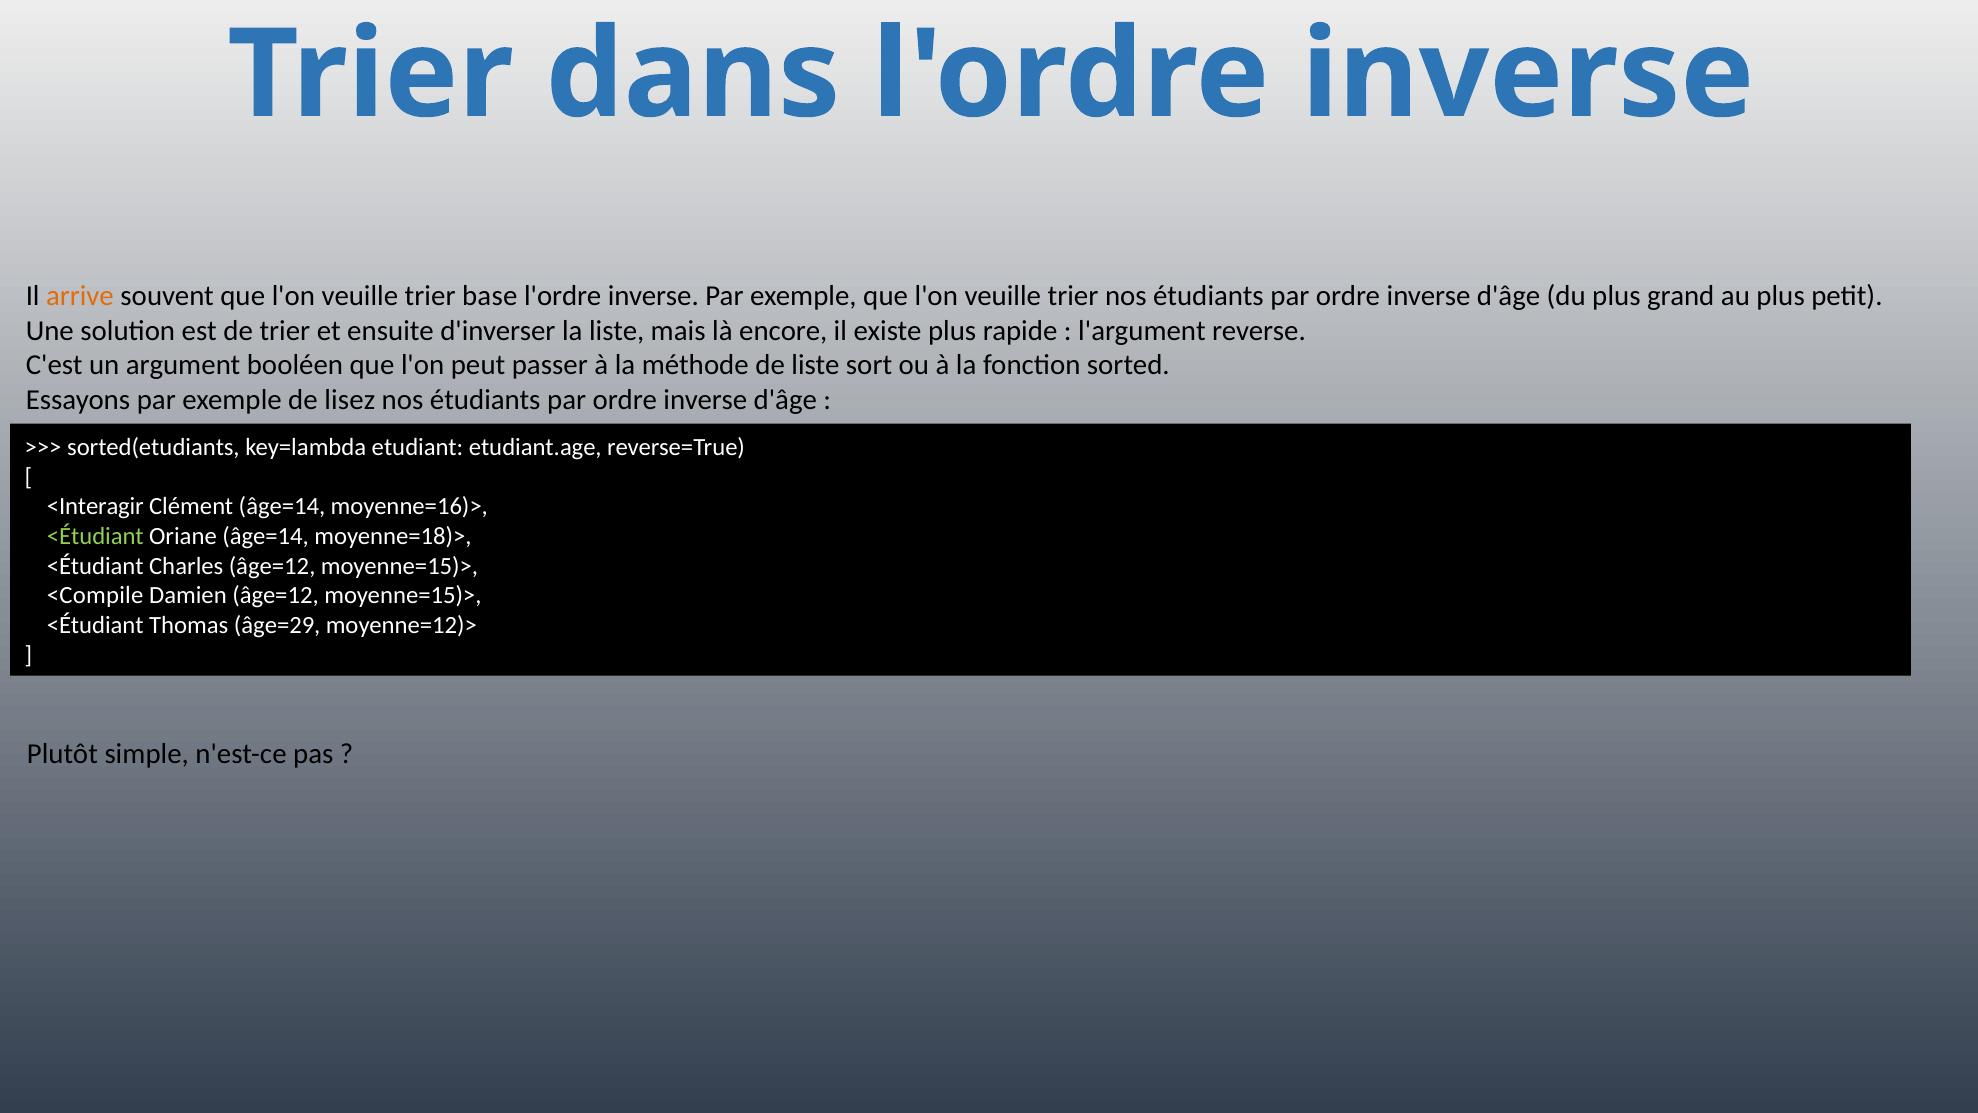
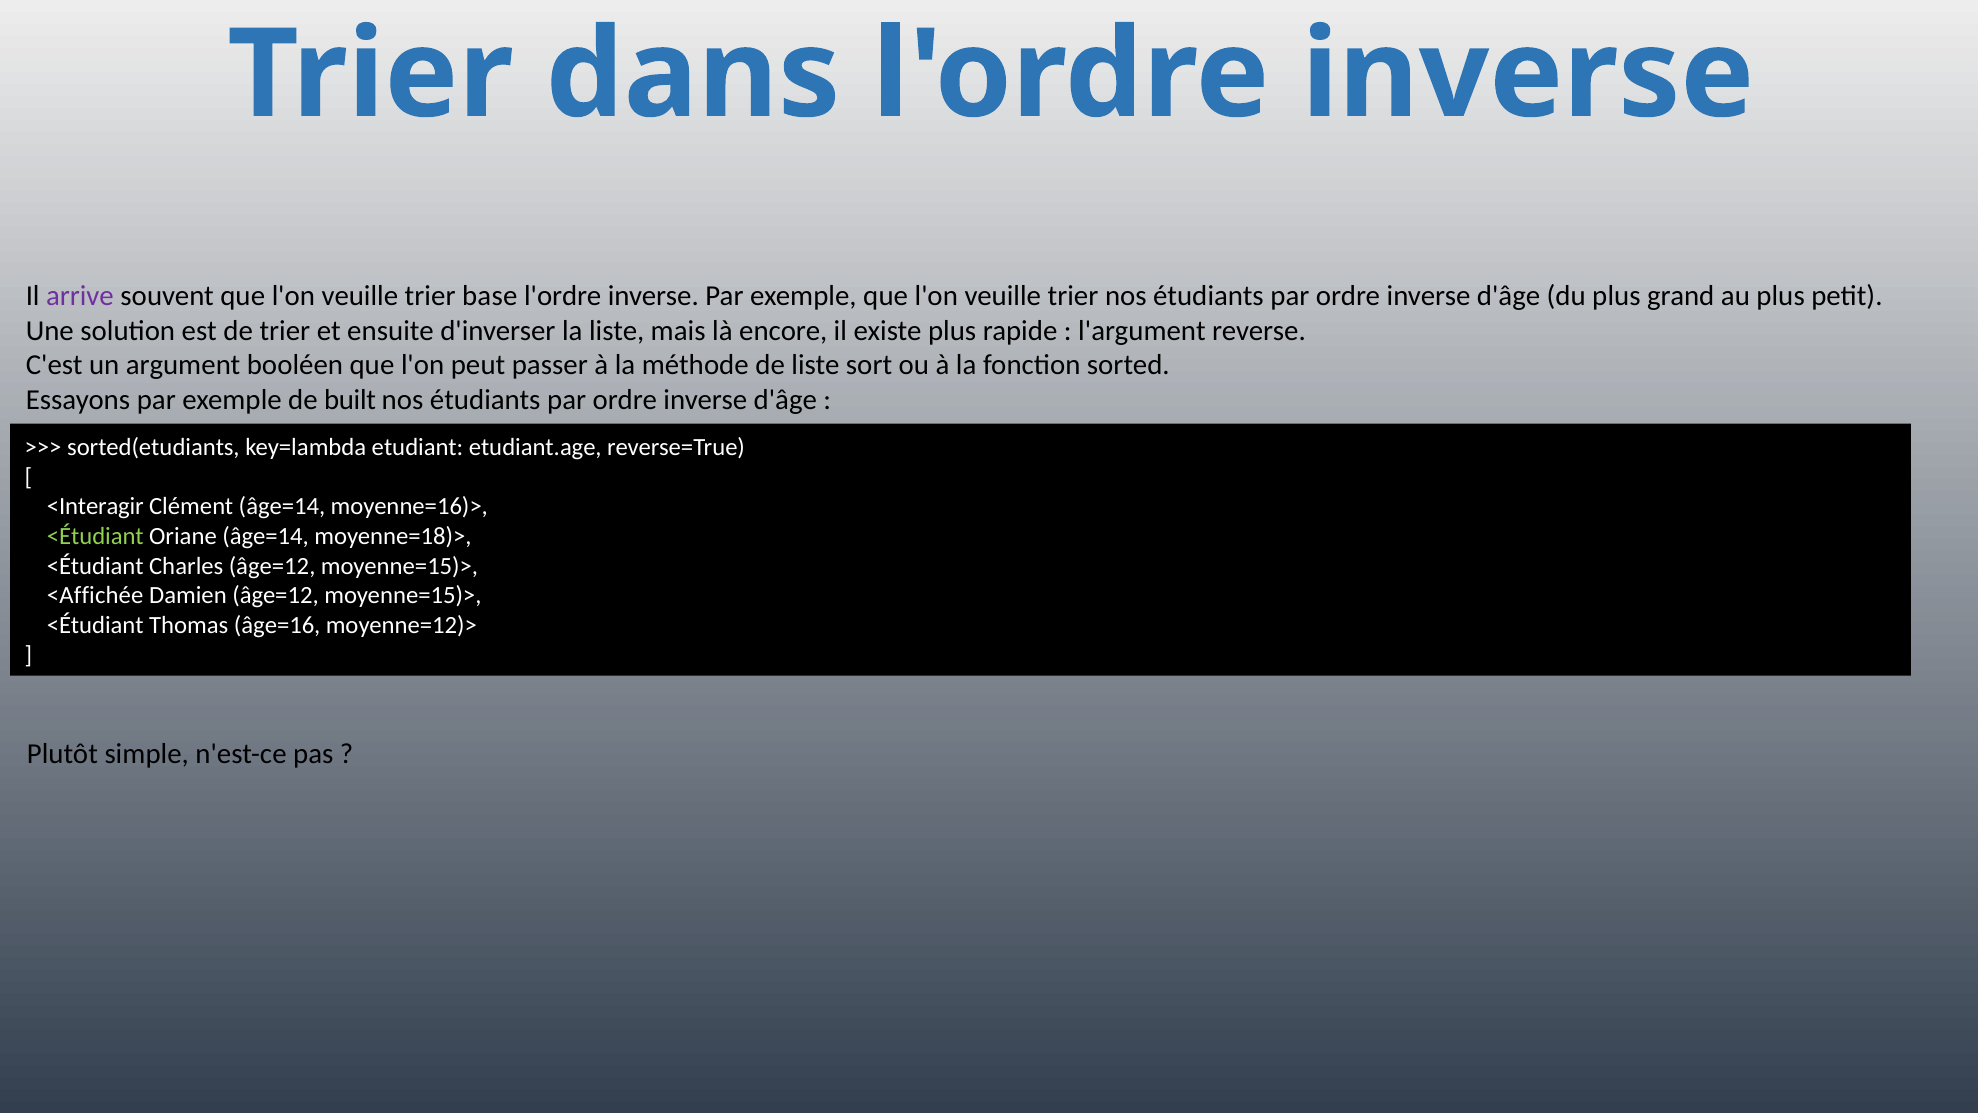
arrive colour: orange -> purple
lisez: lisez -> built
<Compile: <Compile -> <Affichée
âge=29: âge=29 -> âge=16
